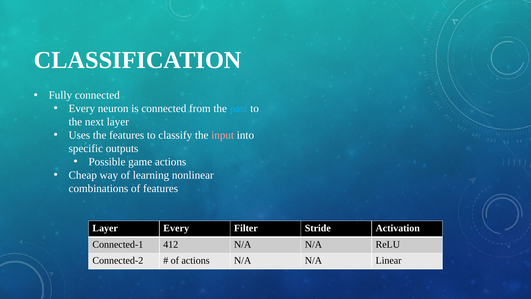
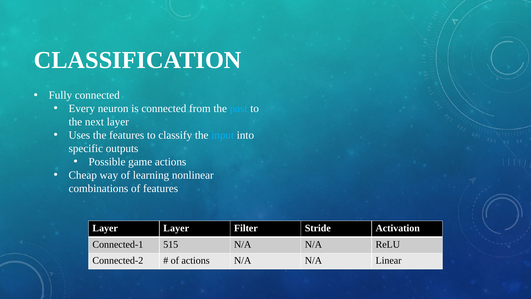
input colour: pink -> light blue
Layer Every: Every -> Layer
412: 412 -> 515
